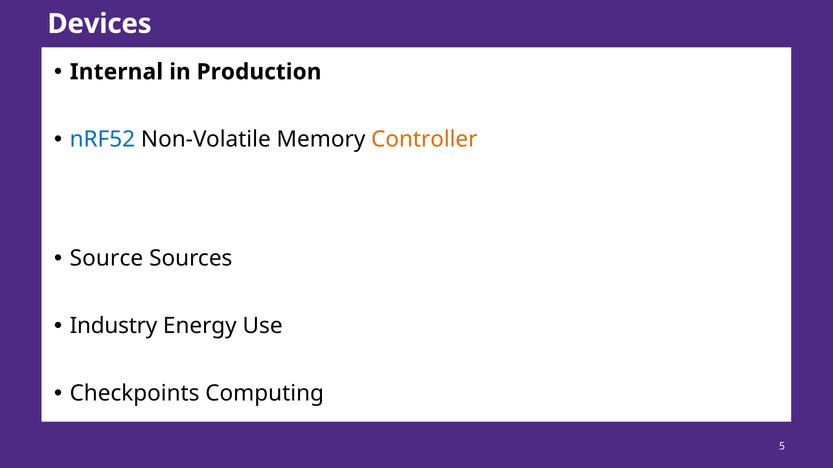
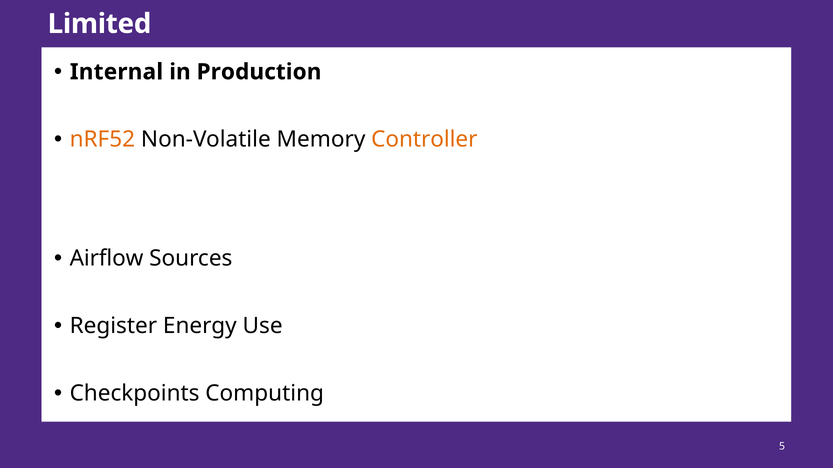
Devices: Devices -> Limited
nRF52 colour: blue -> orange
Source: Source -> Airflow
Industry: Industry -> Register
